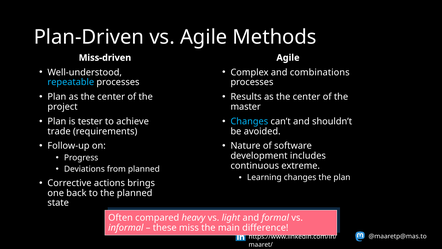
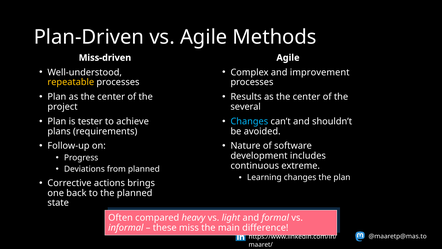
combinations: combinations -> improvement
repeatable colour: light blue -> yellow
master: master -> several
trade: trade -> plans
